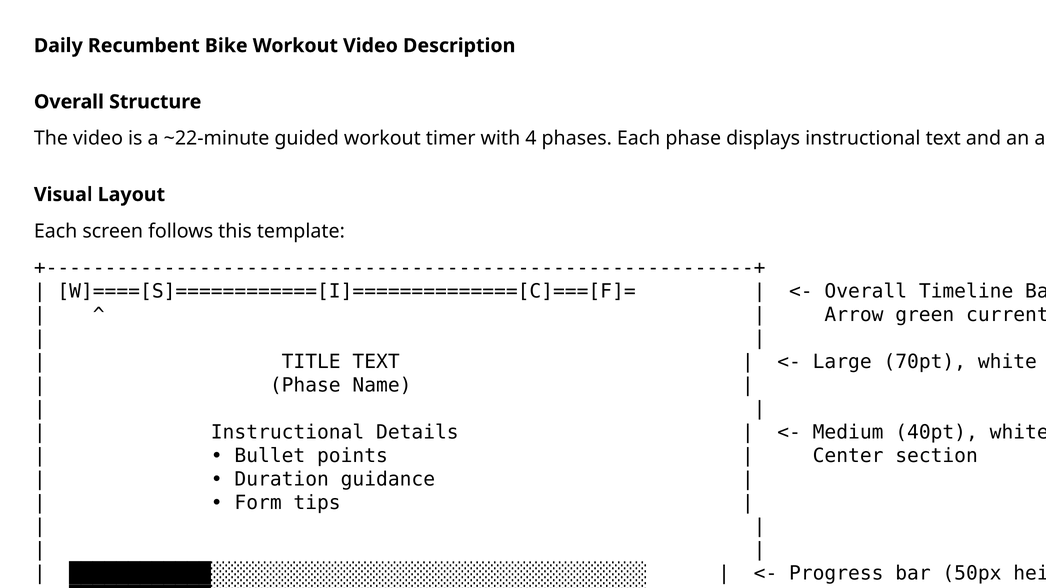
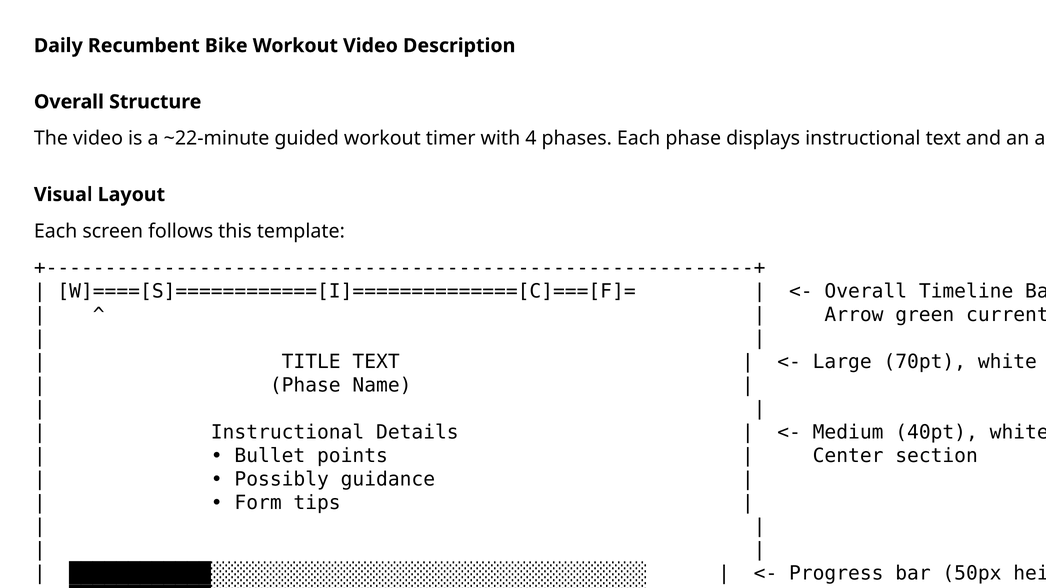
Duration at (282, 480): Duration -> Possibly
